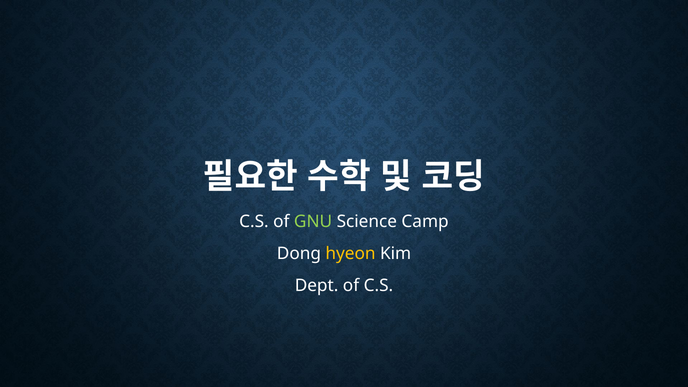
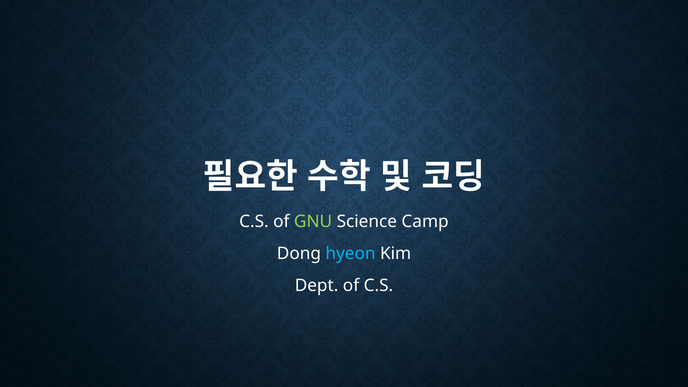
hyeon colour: yellow -> light blue
